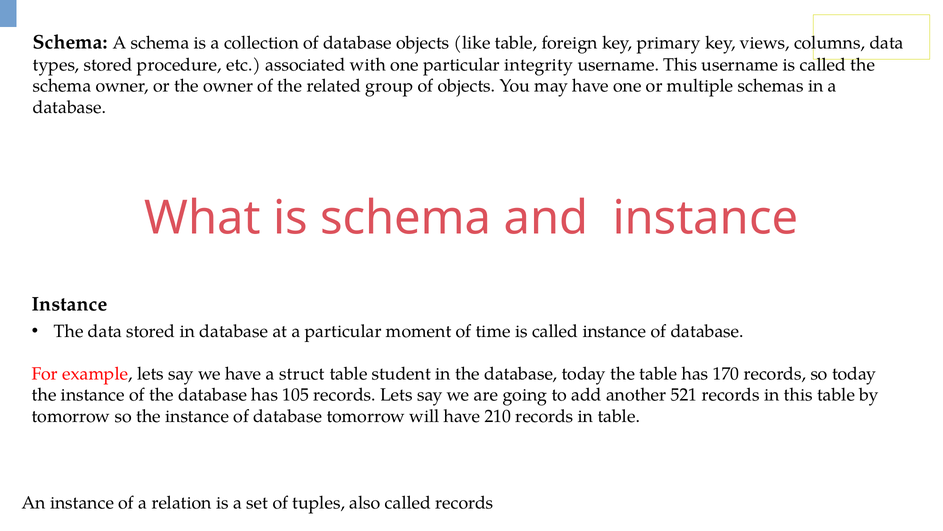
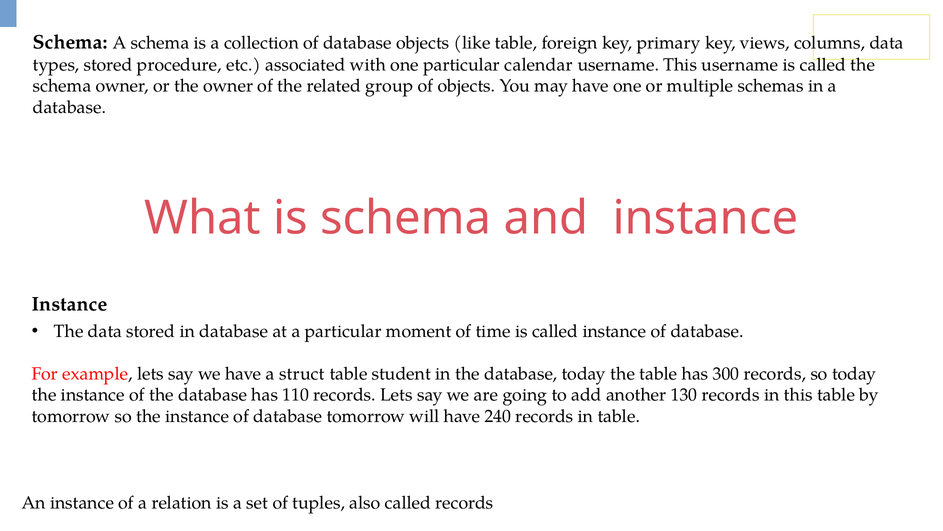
integrity: integrity -> calendar
170: 170 -> 300
105: 105 -> 110
521: 521 -> 130
210: 210 -> 240
